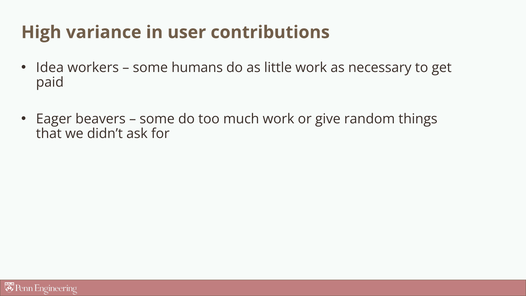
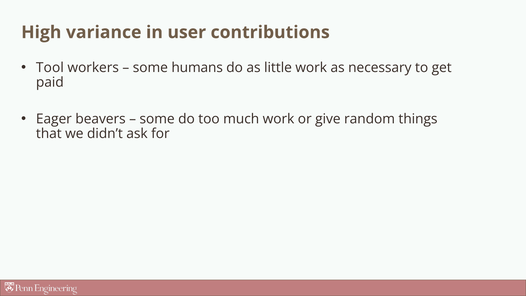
Idea: Idea -> Tool
